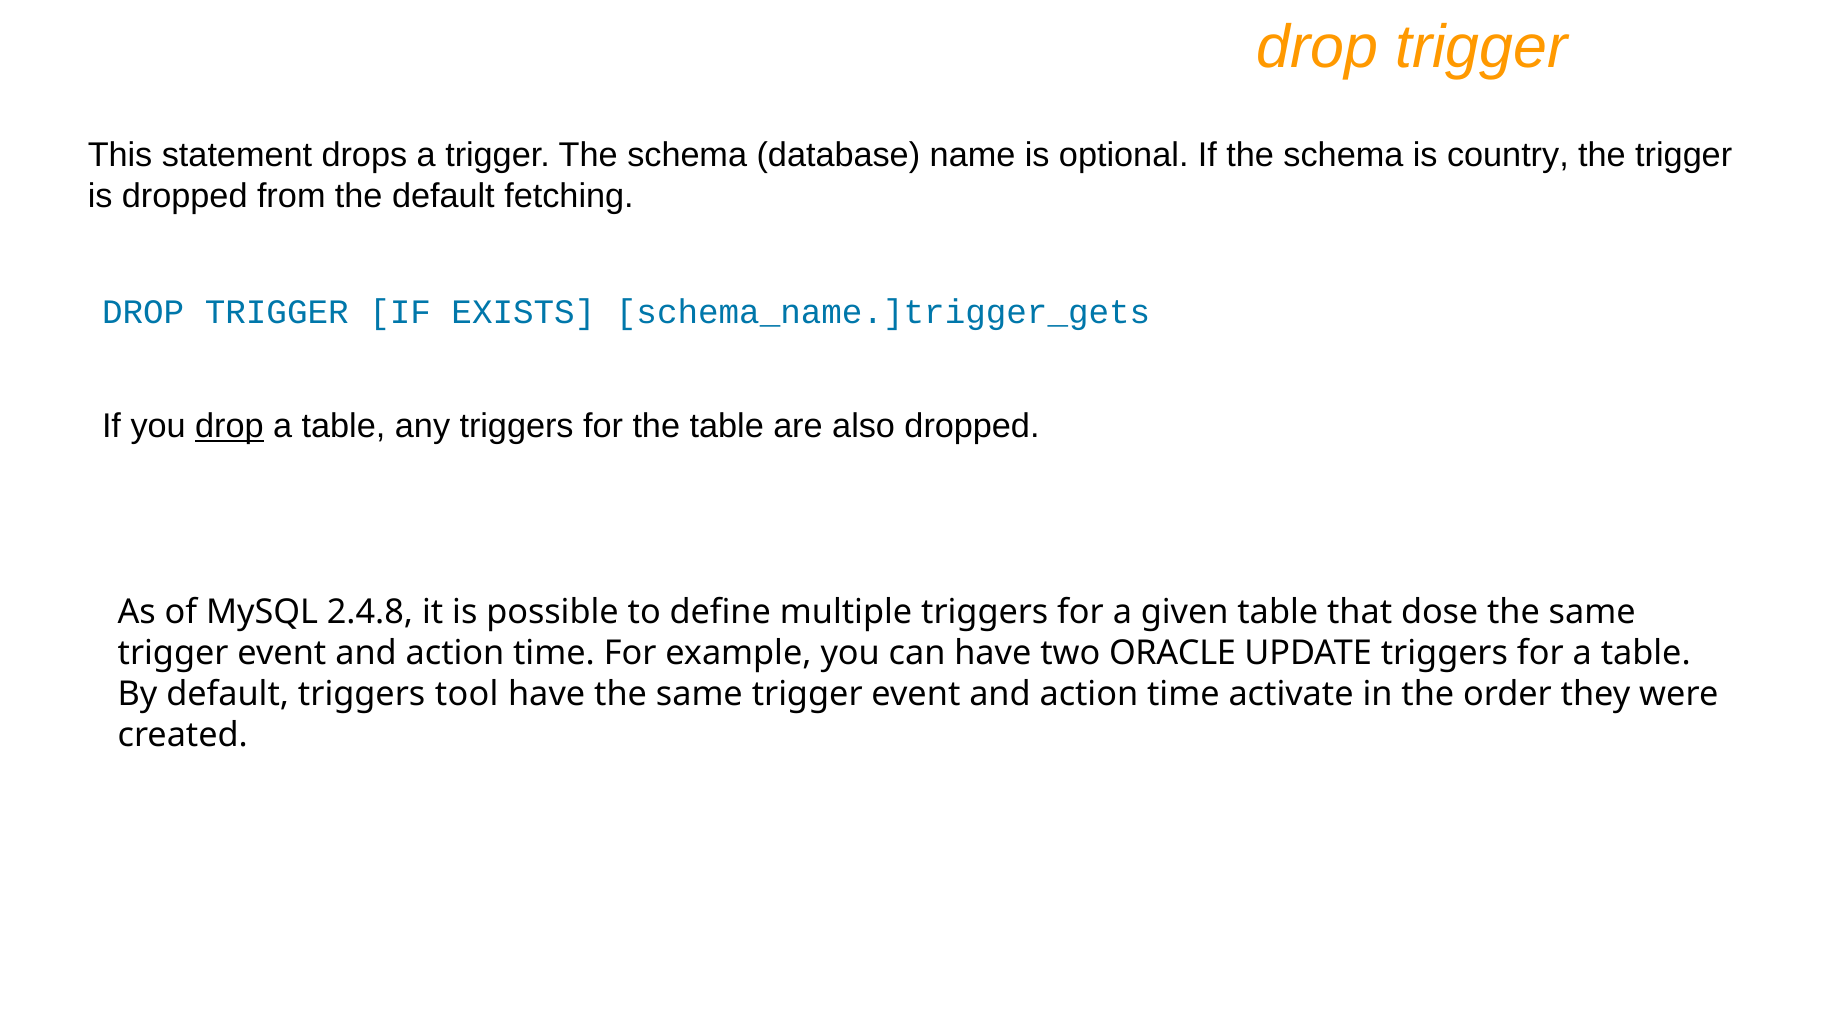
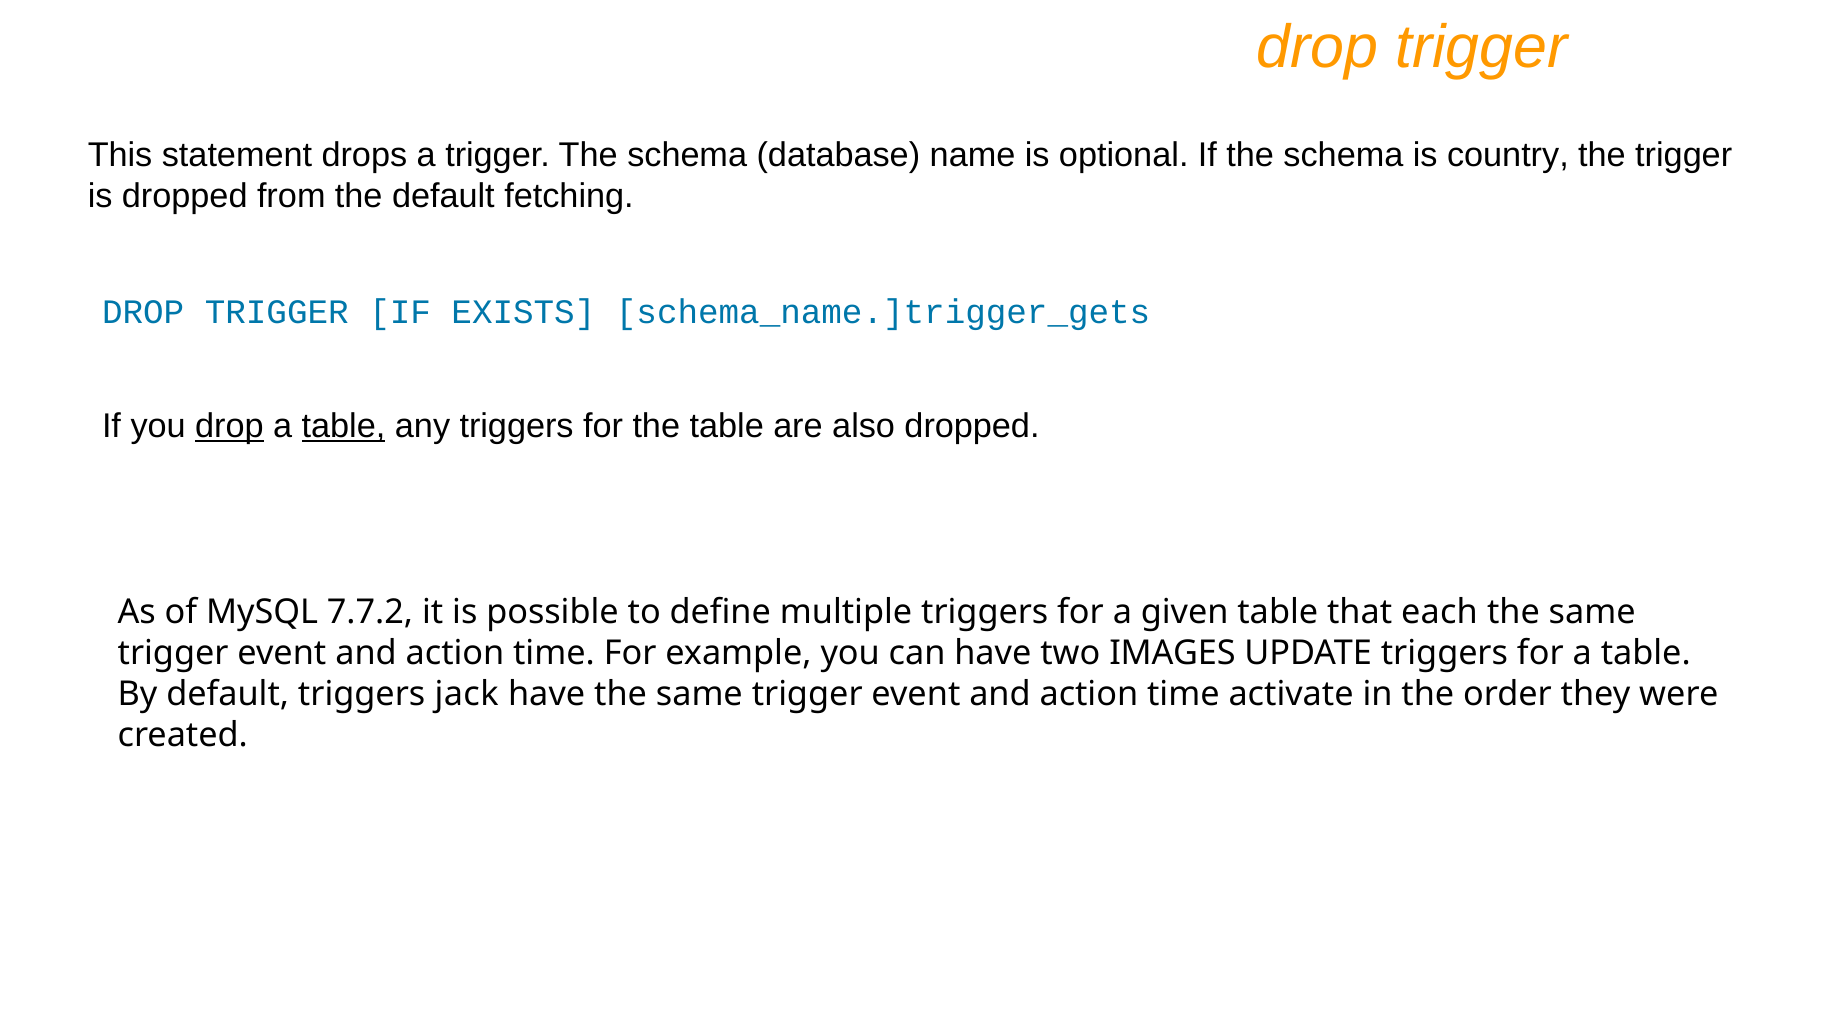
table at (343, 426) underline: none -> present
2.4.8: 2.4.8 -> 7.7.2
dose: dose -> each
ORACLE: ORACLE -> IMAGES
tool: tool -> jack
